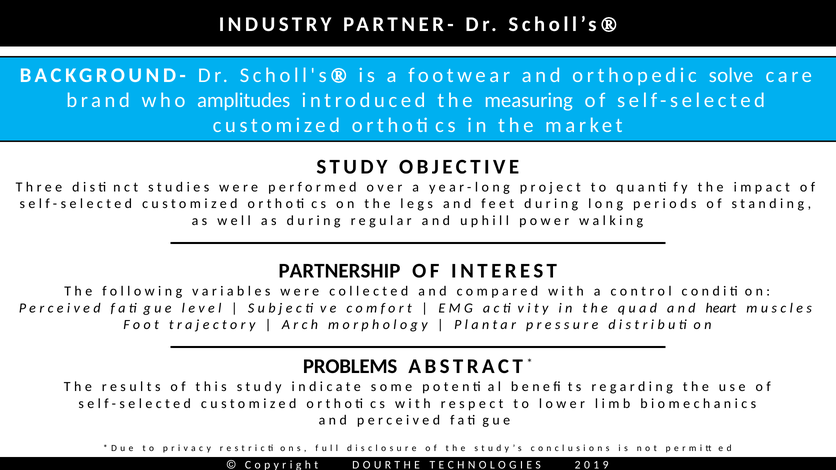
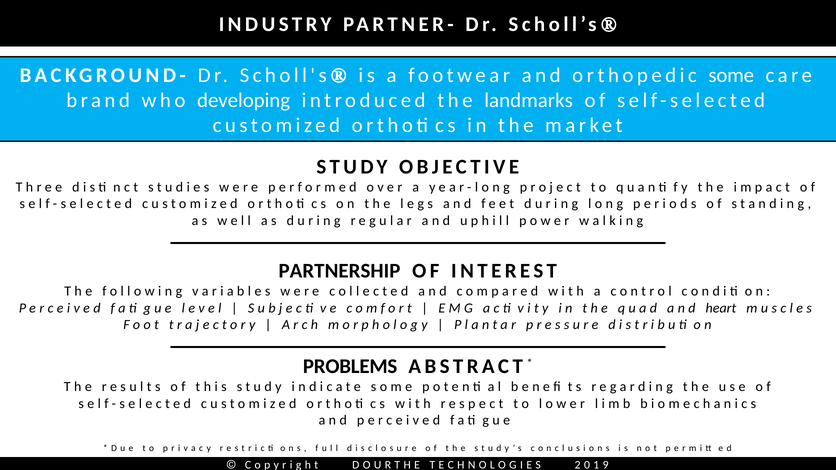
solve: solve -> some
amplitudes: amplitudes -> developing
measuring: measuring -> landmarks
